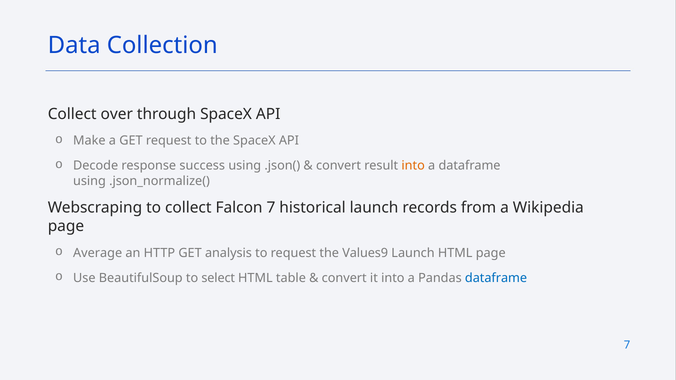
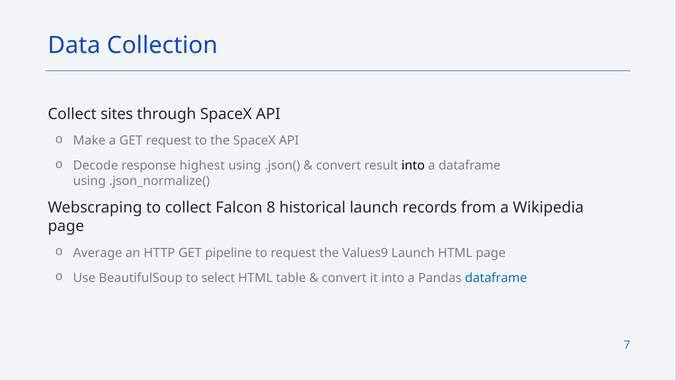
over: over -> sites
success: success -> highest
into at (413, 166) colour: orange -> black
Falcon 7: 7 -> 8
analysis: analysis -> pipeline
